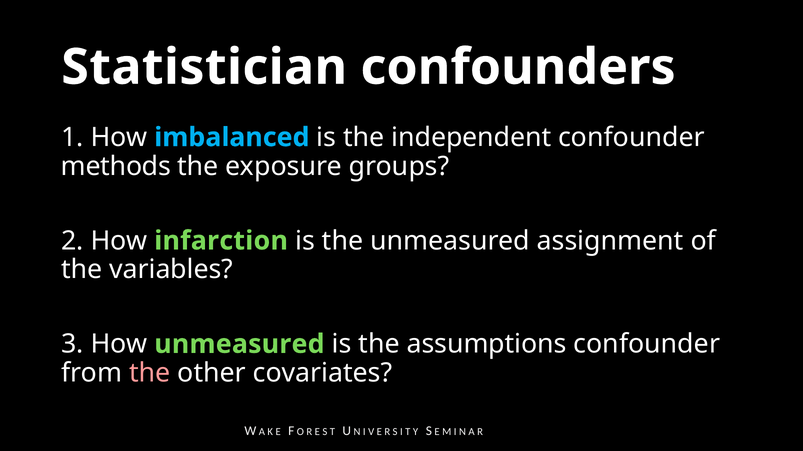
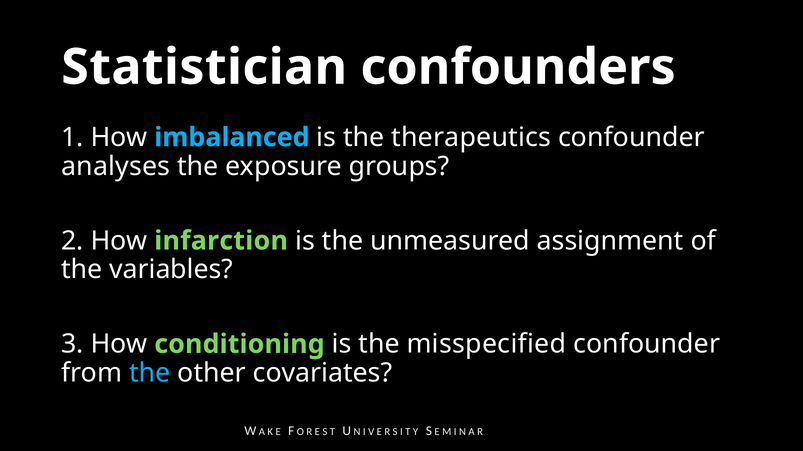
independent: independent -> therapeutics
methods: methods -> analyses
How unmeasured: unmeasured -> conditioning
assumptions: assumptions -> misspecified
the at (150, 374) colour: pink -> light blue
